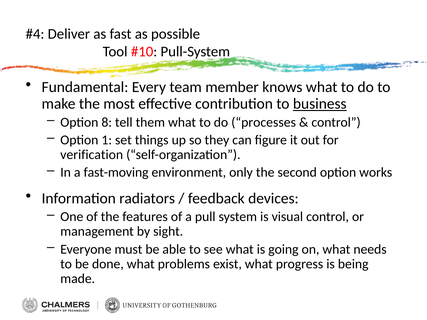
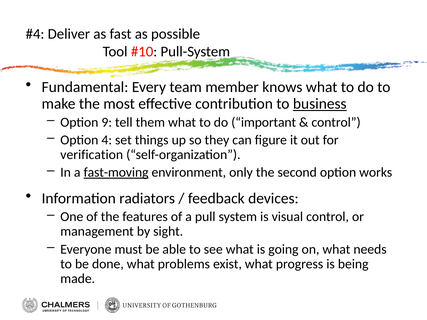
8: 8 -> 9
processes: processes -> important
1: 1 -> 4
fast-moving underline: none -> present
